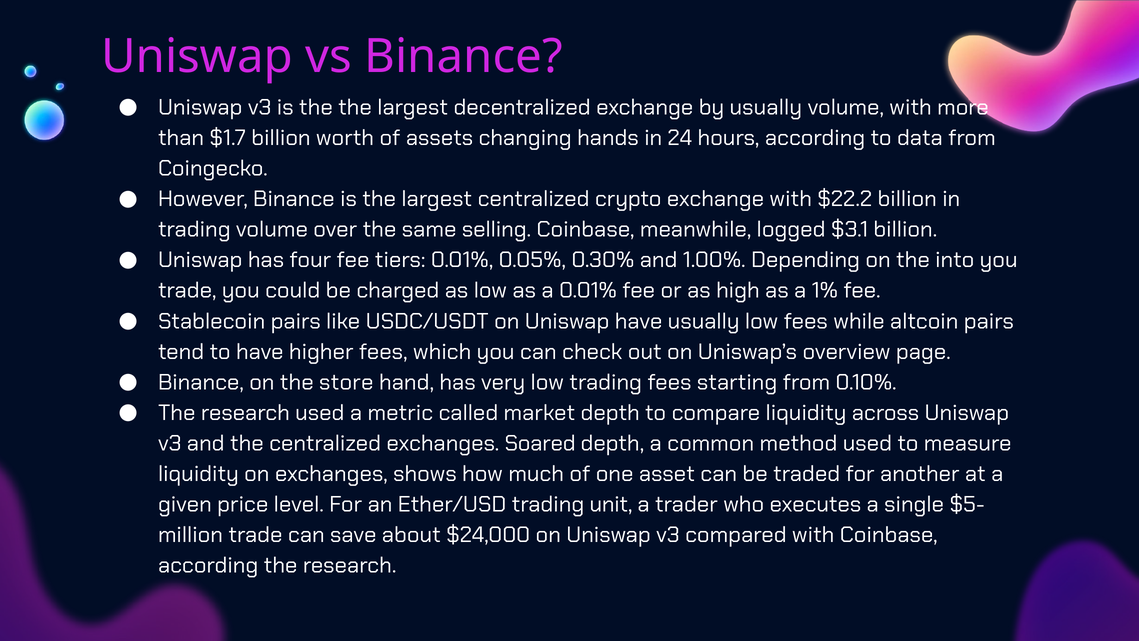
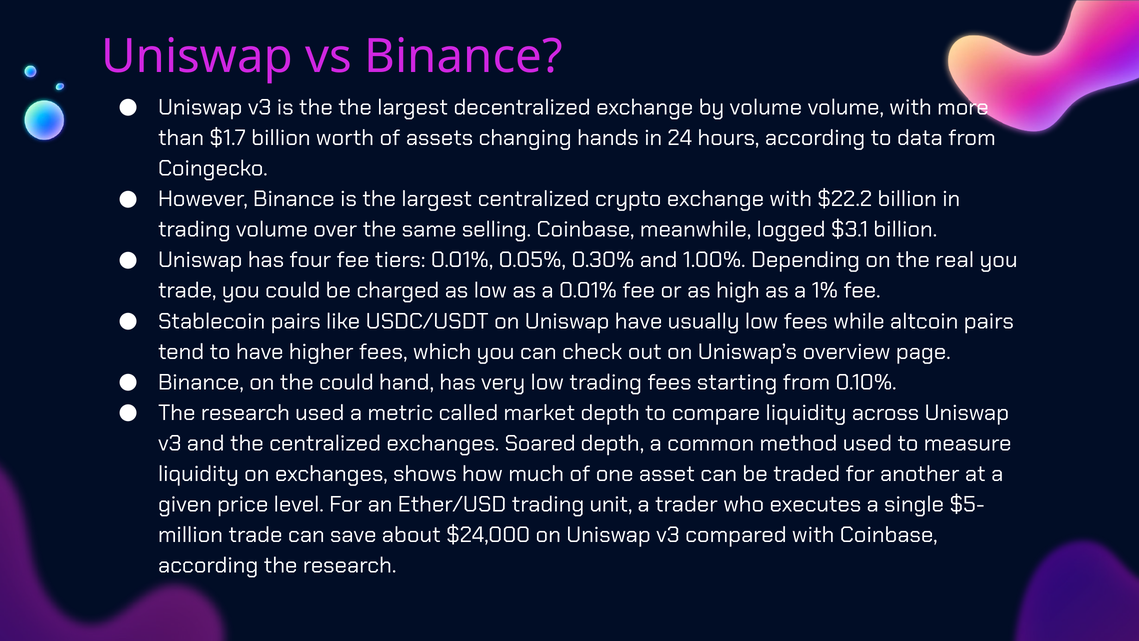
by usually: usually -> volume
into: into -> real
the store: store -> could
